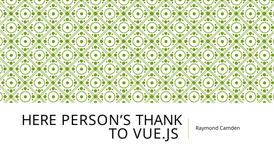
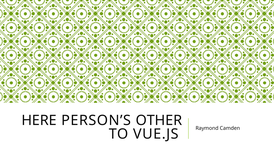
THANK: THANK -> OTHER
